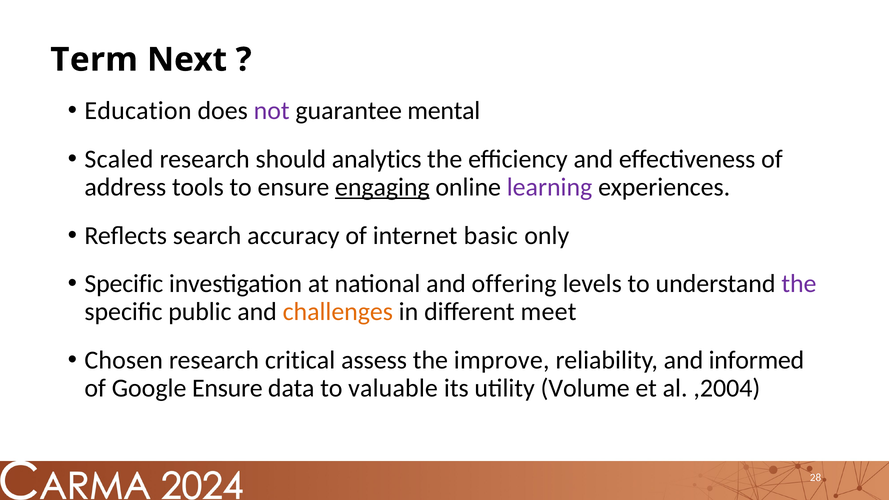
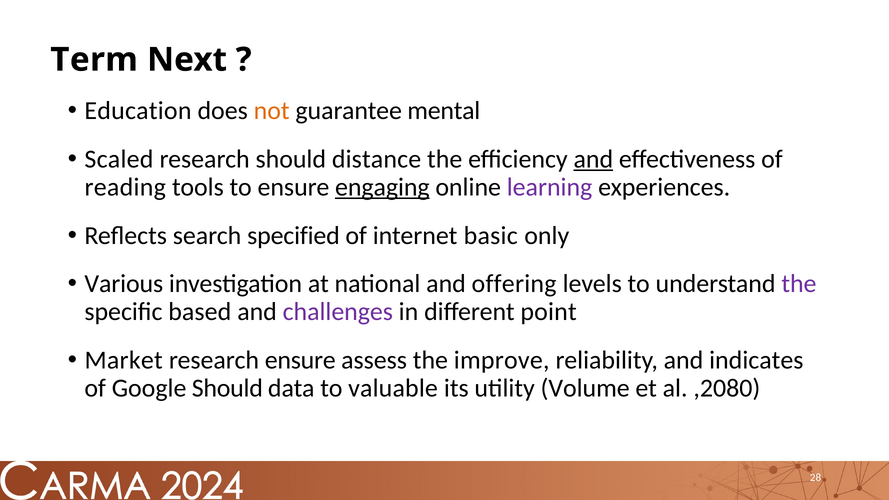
not colour: purple -> orange
analytics: analytics -> distance
and at (593, 159) underline: none -> present
address: address -> reading
accuracy: accuracy -> specified
Specific at (124, 284): Specific -> Various
public: public -> based
challenges colour: orange -> purple
meet: meet -> point
Chosen: Chosen -> Market
research critical: critical -> ensure
informed: informed -> indicates
Google Ensure: Ensure -> Should
,2004: ,2004 -> ,2080
